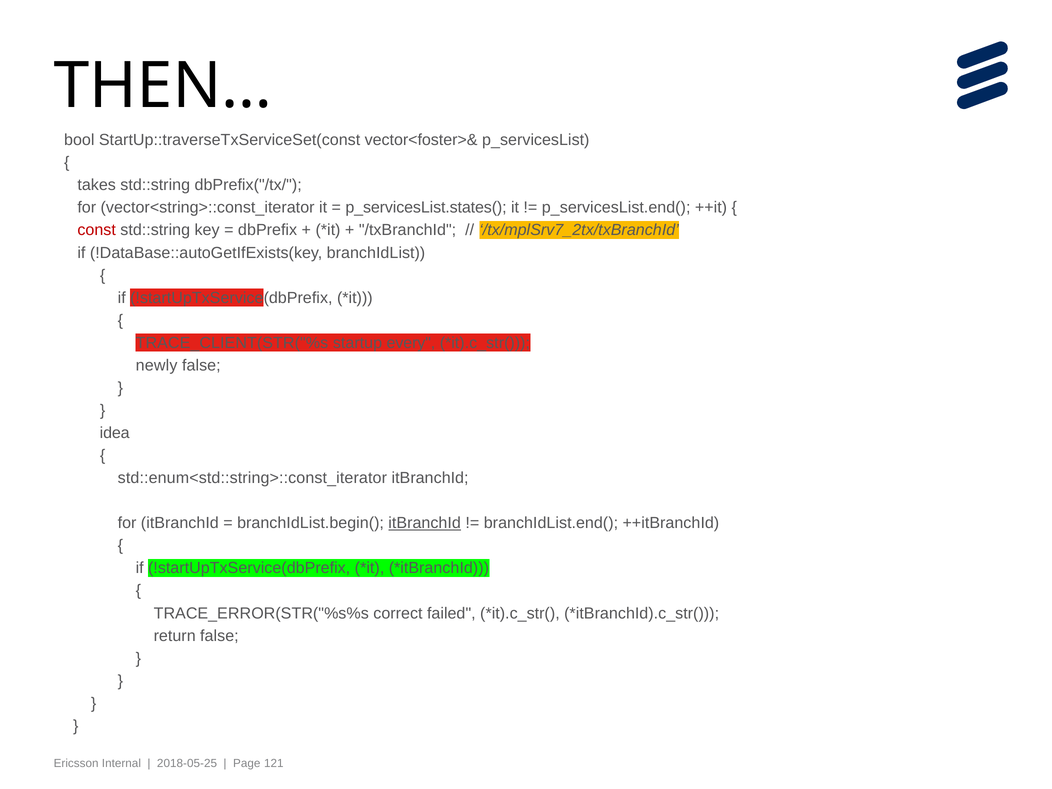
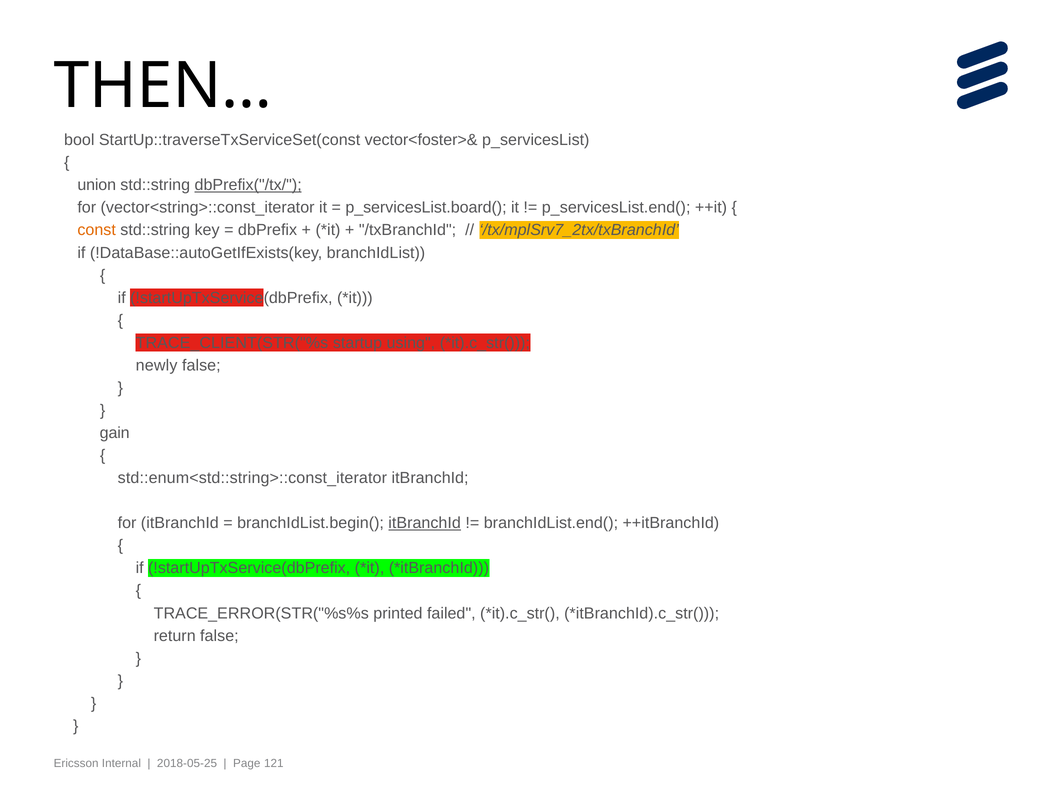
takes: takes -> union
dbPrefix("/tx/ underline: none -> present
p_servicesList.states(: p_servicesList.states( -> p_servicesList.board(
const colour: red -> orange
every: every -> using
idea: idea -> gain
correct: correct -> printed
